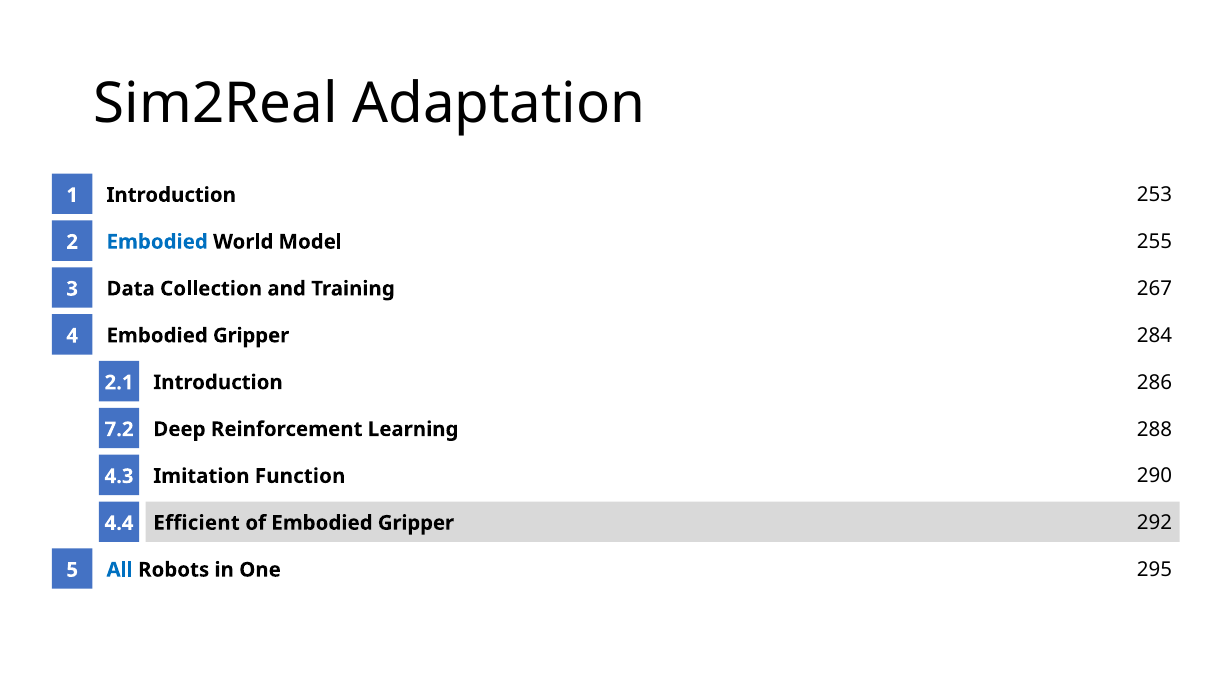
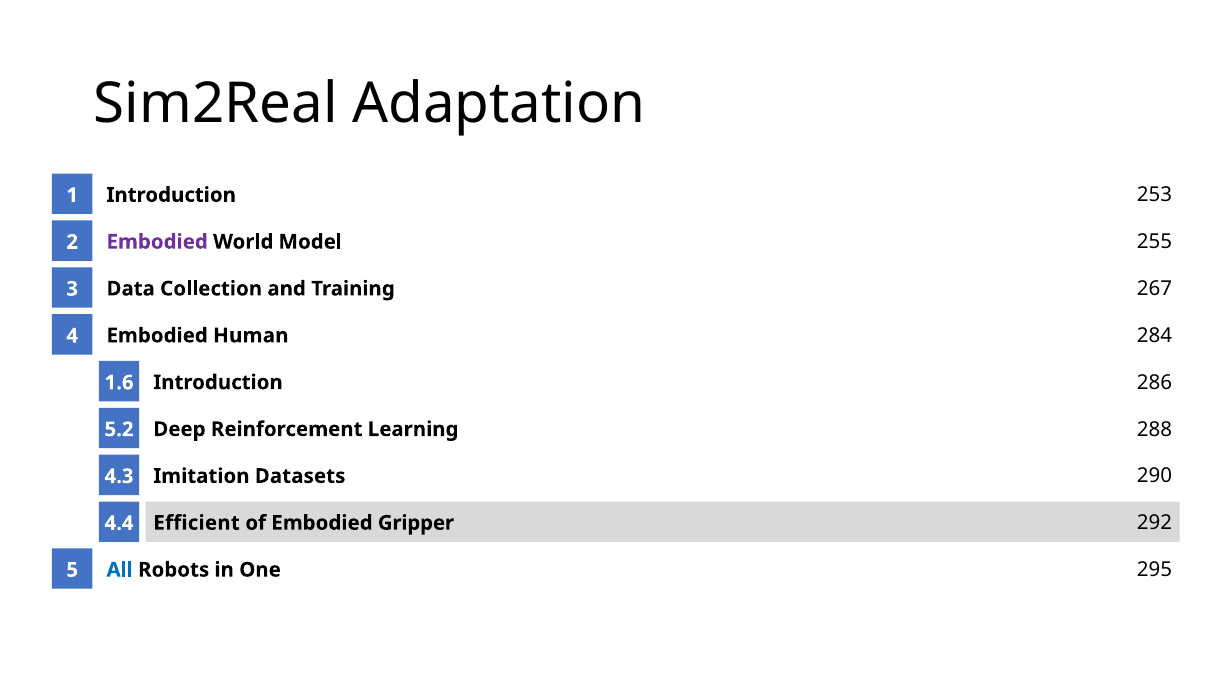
Embodied at (157, 242) colour: blue -> purple
Gripper at (251, 336): Gripper -> Human
2.1: 2.1 -> 1.6
7.2: 7.2 -> 5.2
Function: Function -> Datasets
